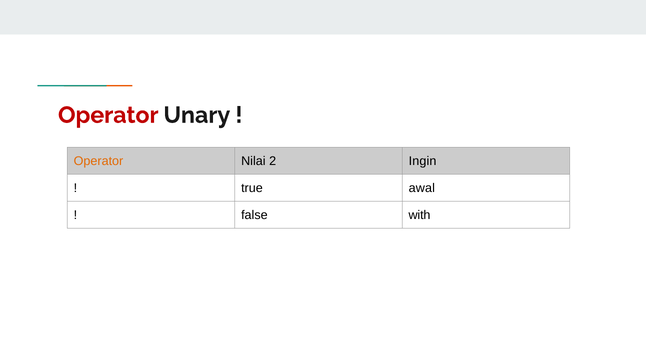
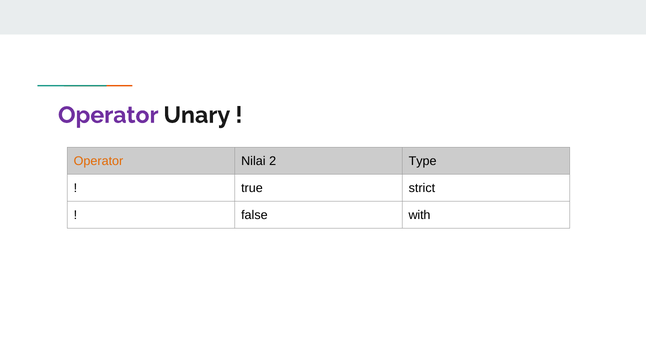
Operator at (108, 115) colour: red -> purple
Ingin: Ingin -> Type
awal: awal -> strict
